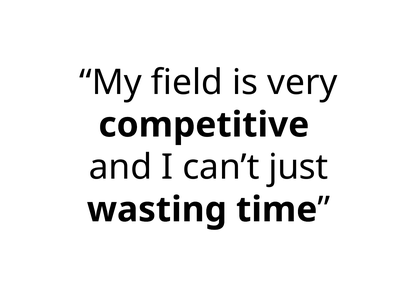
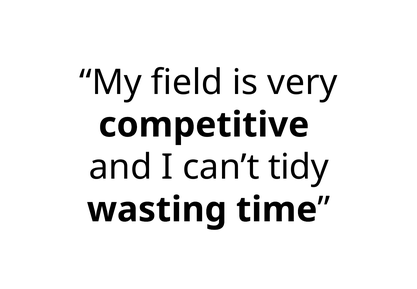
just: just -> tidy
